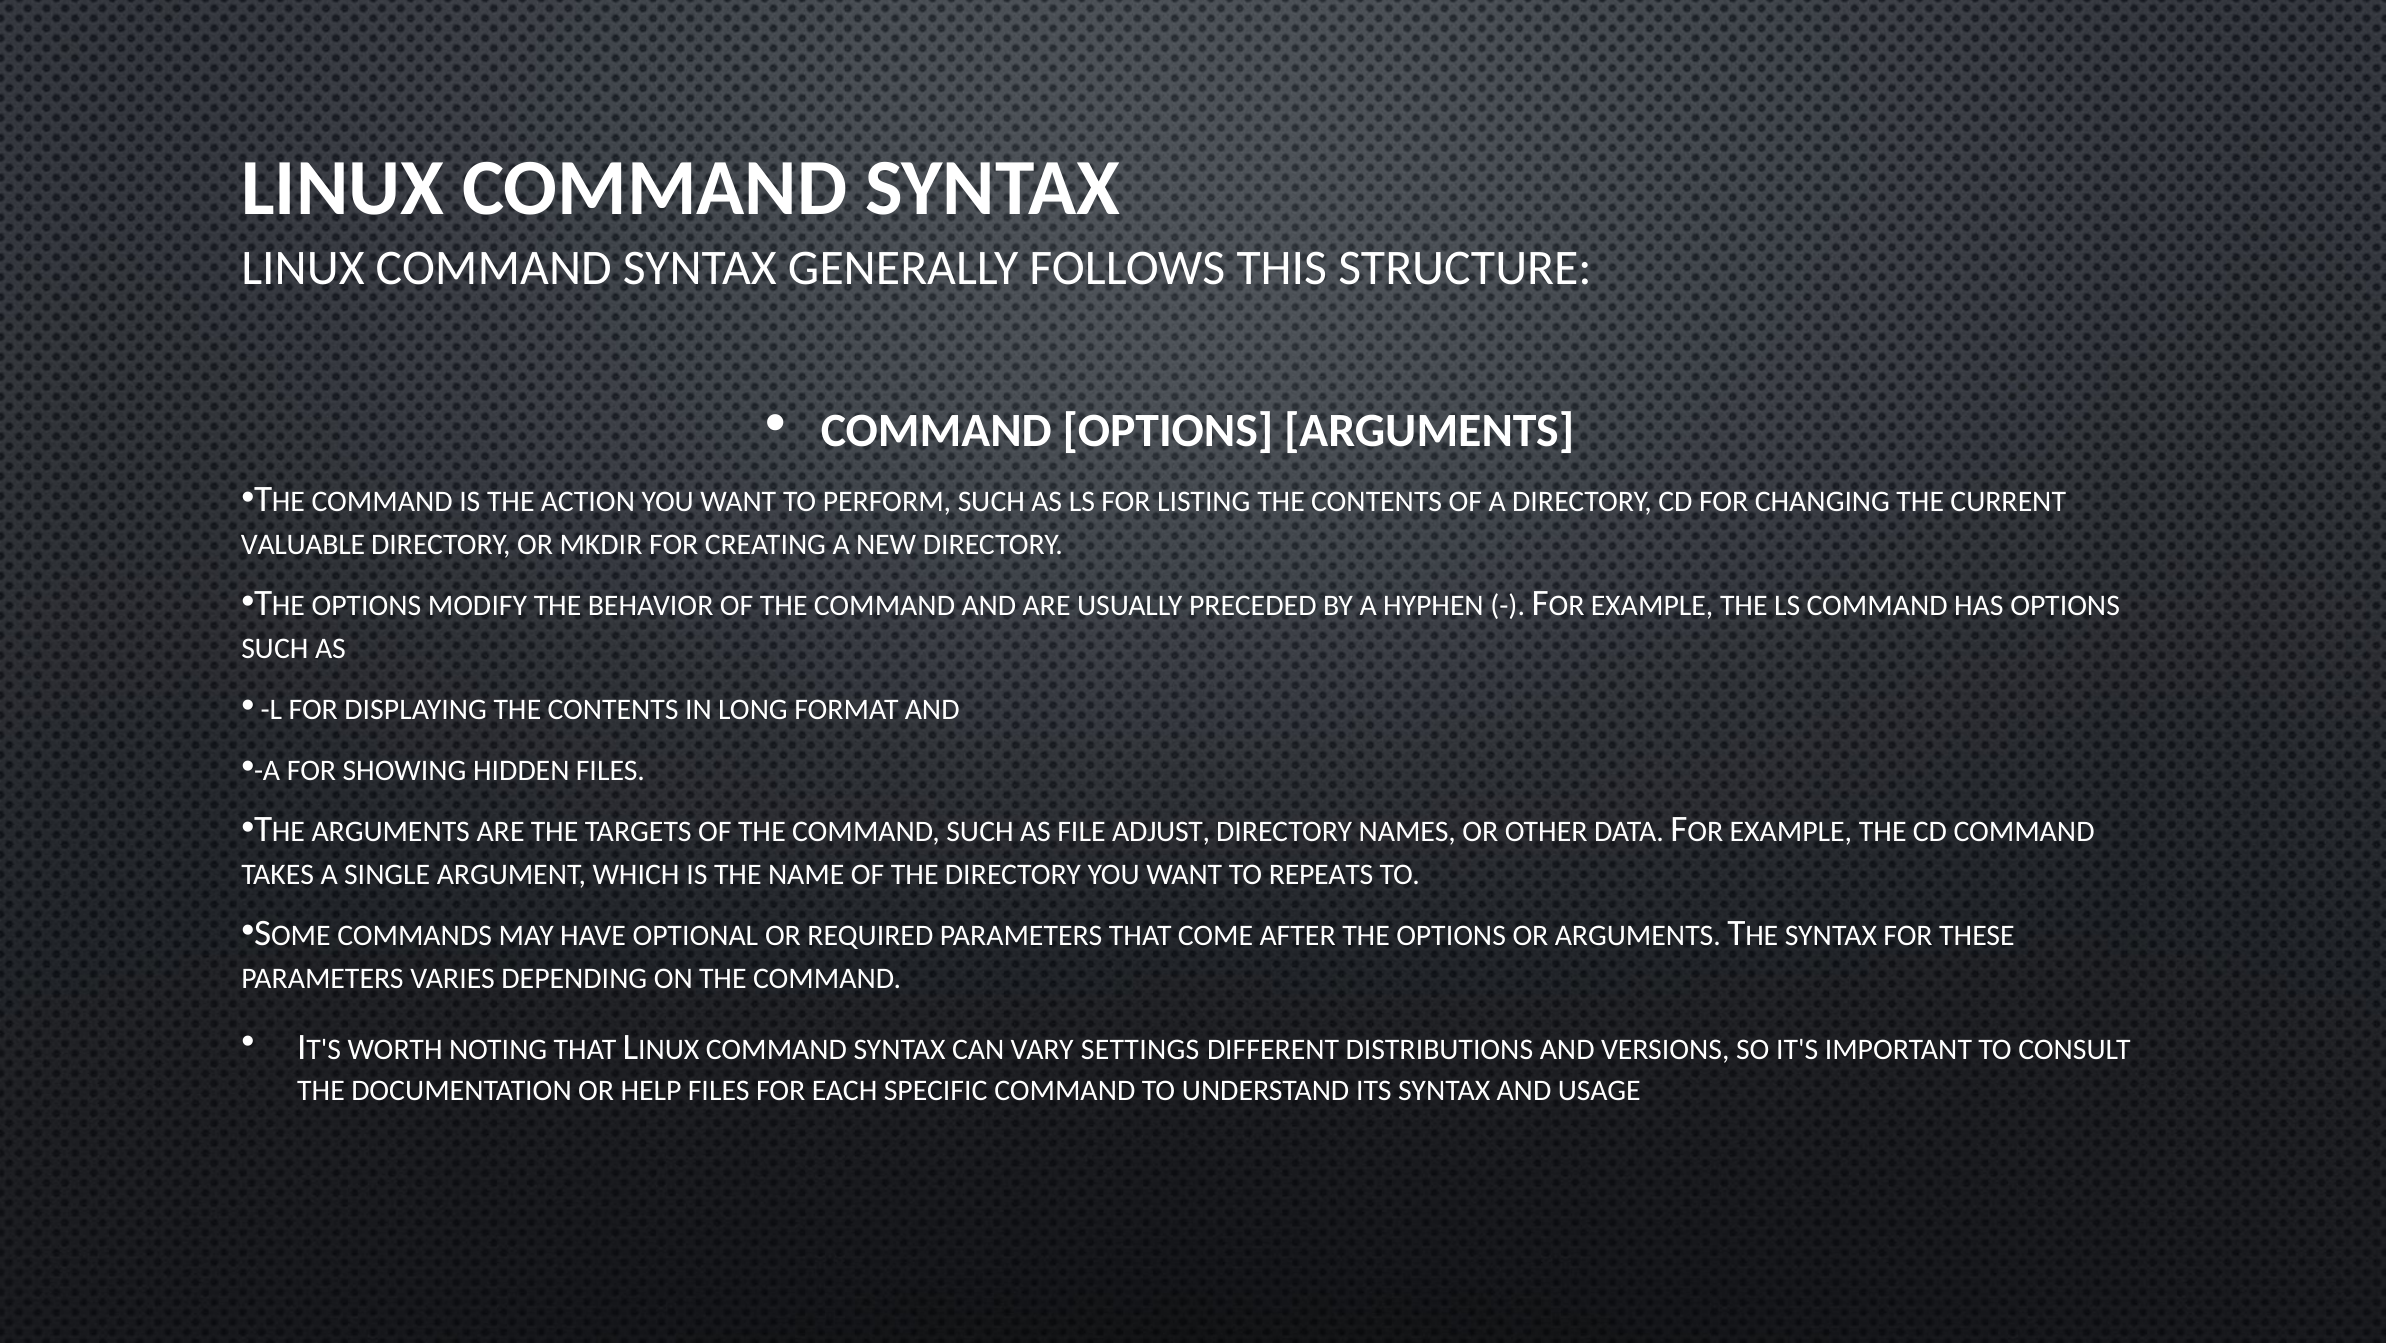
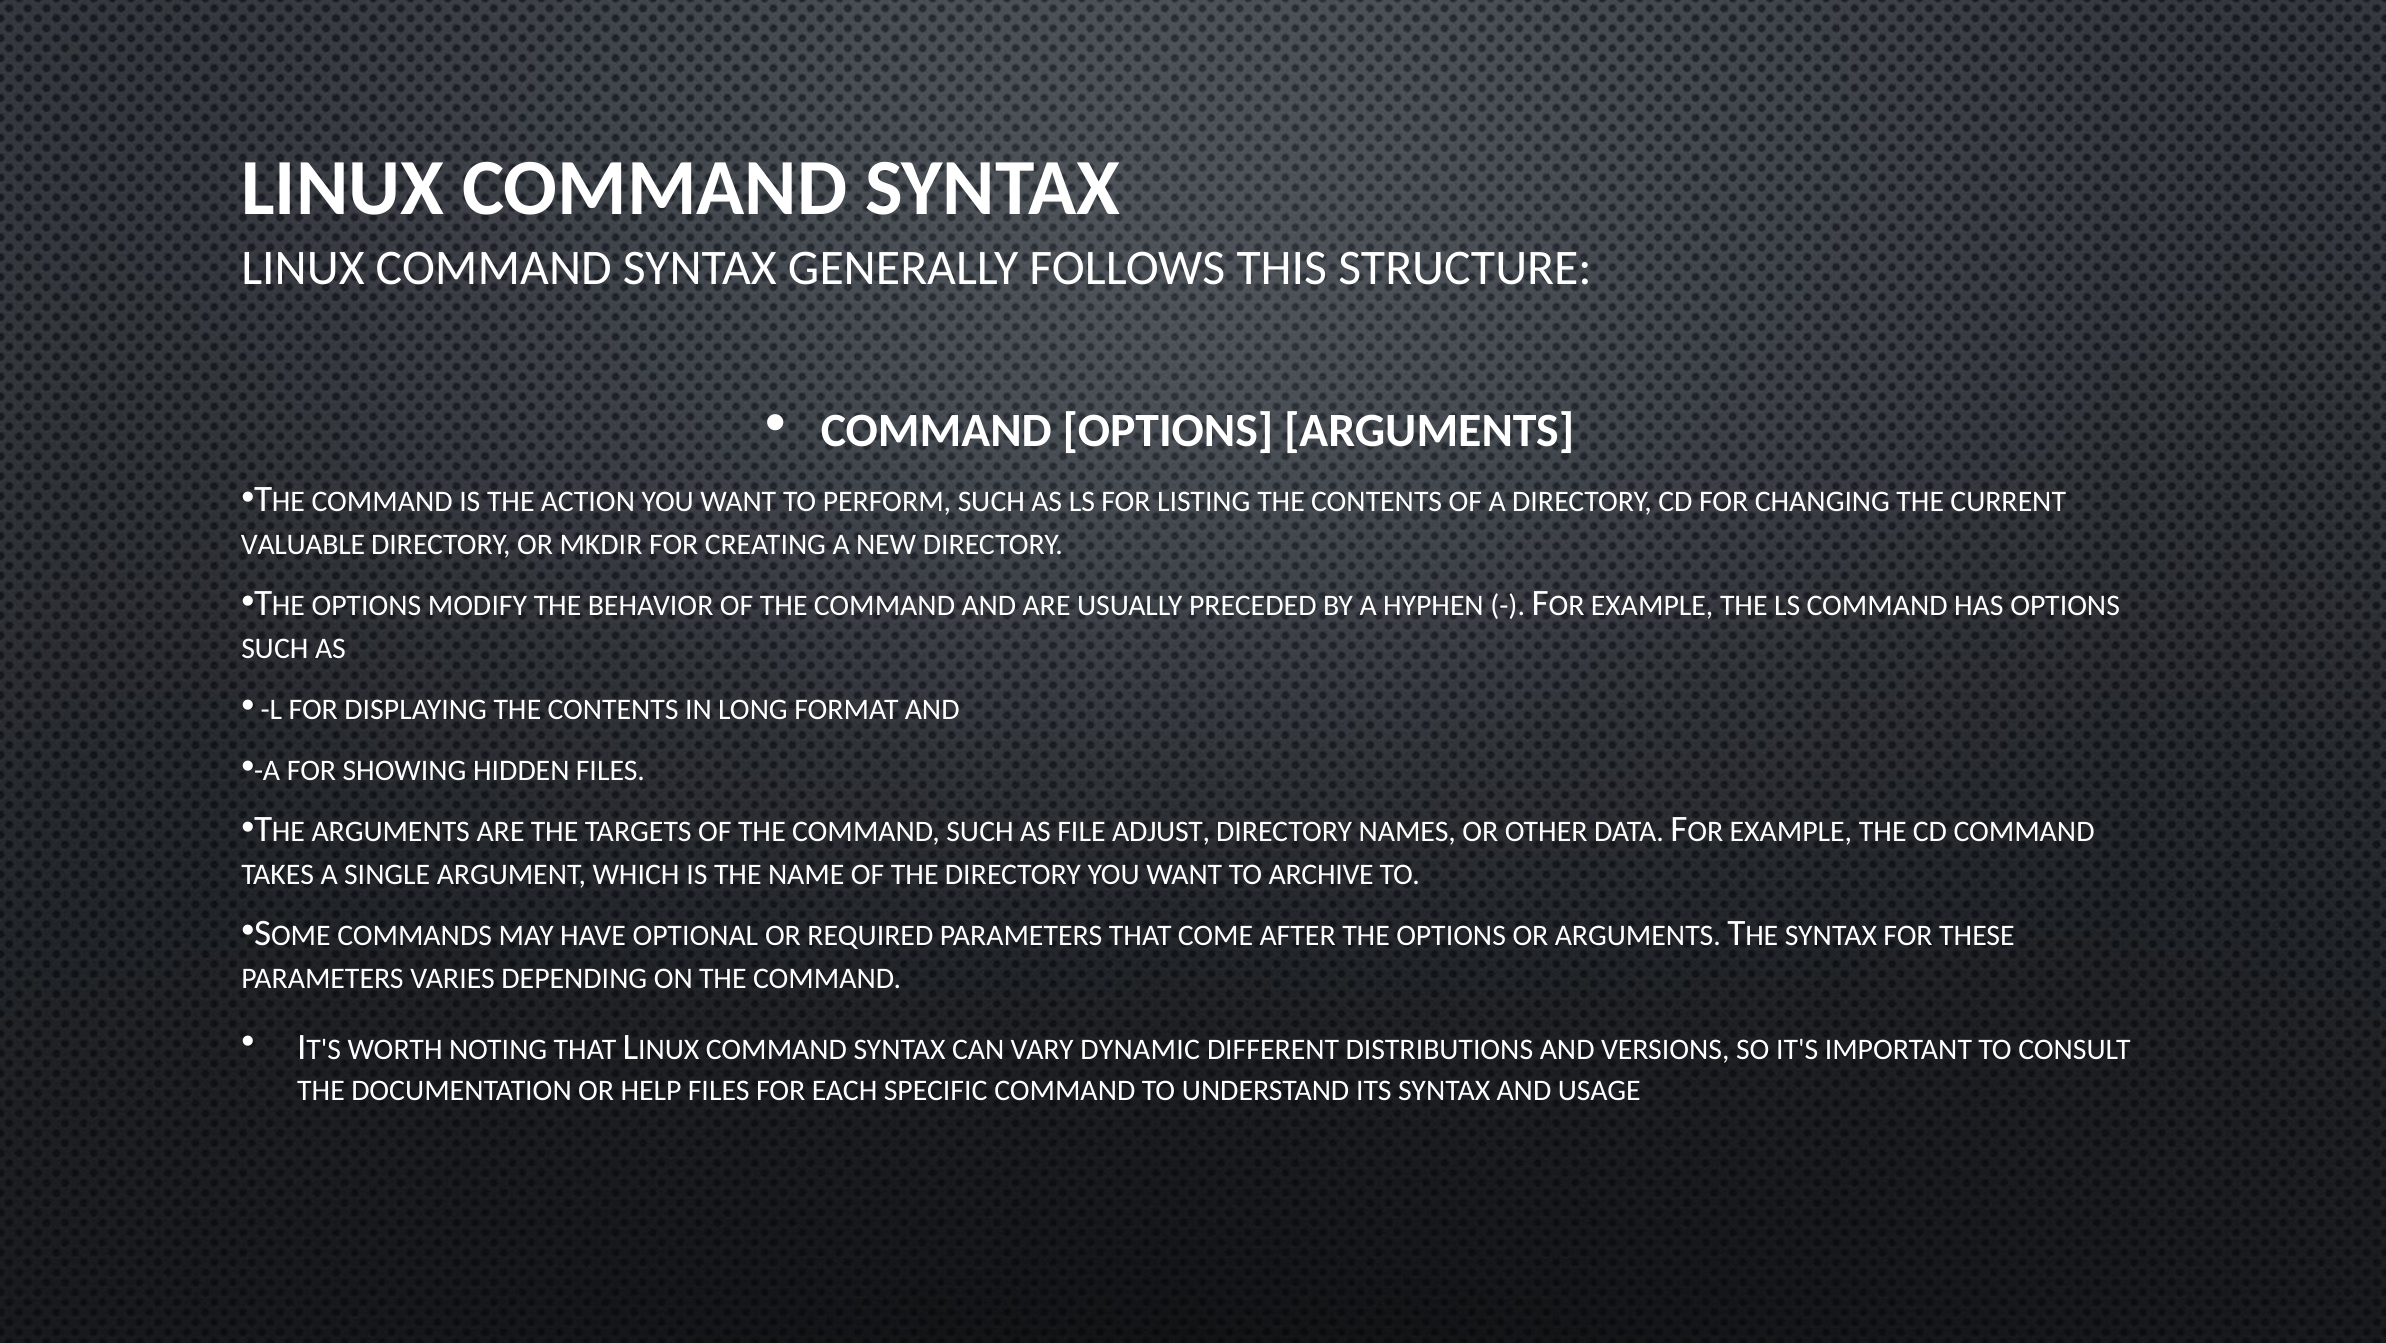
REPEATS: REPEATS -> ARCHIVE
SETTINGS: SETTINGS -> DYNAMIC
